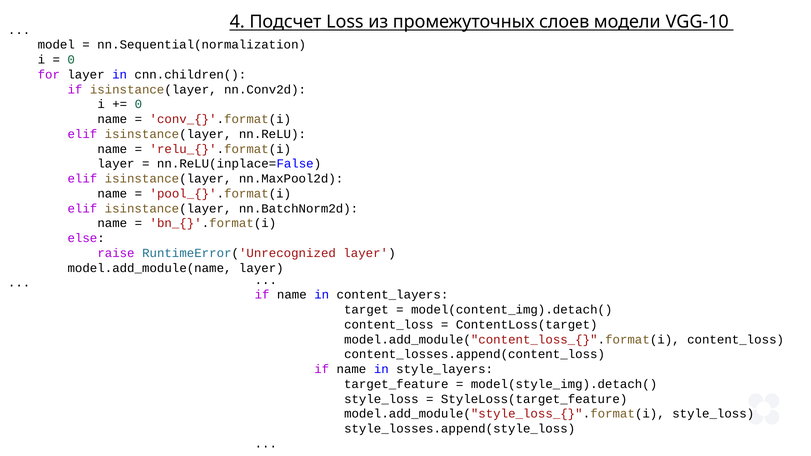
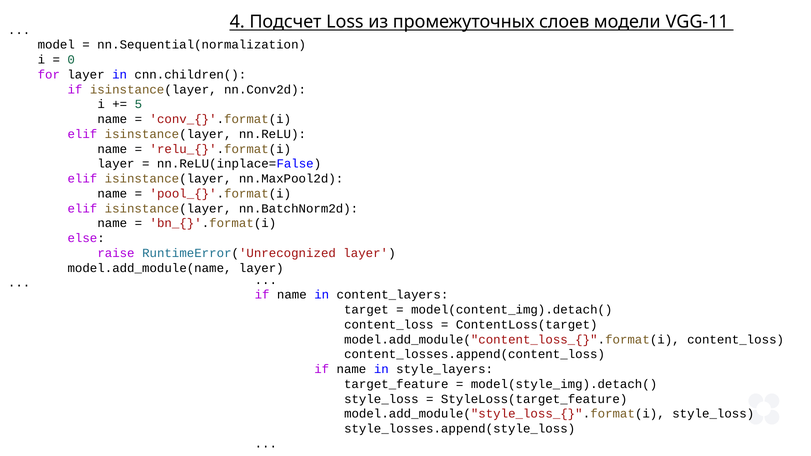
VGG-10: VGG-10 -> VGG-11
0 at (138, 104): 0 -> 5
